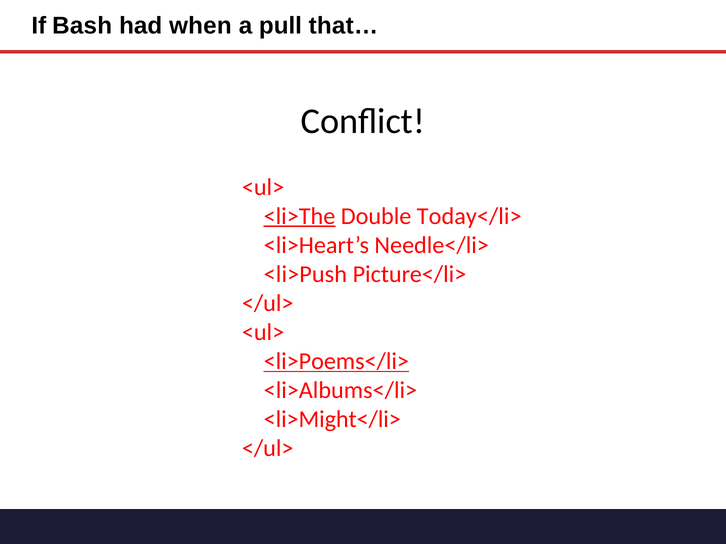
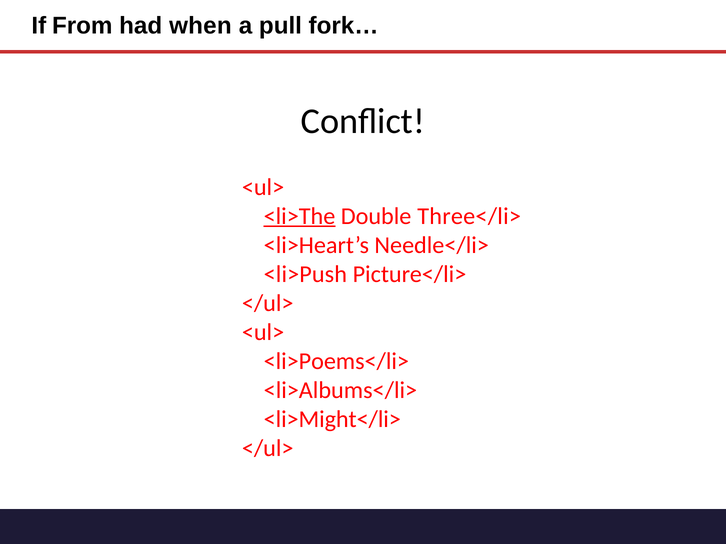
Bash: Bash -> From
that…: that… -> fork…
Today</li>: Today</li> -> Three</li>
<li>Poems</li> underline: present -> none
